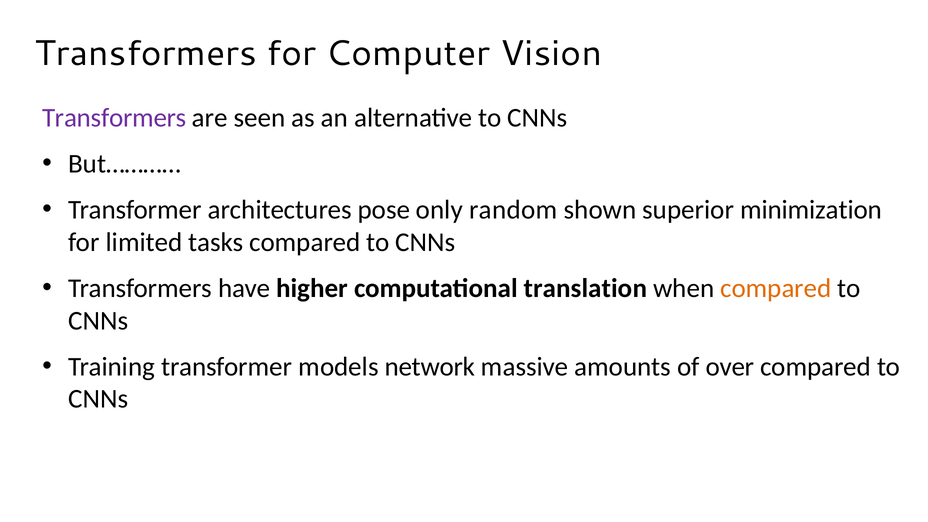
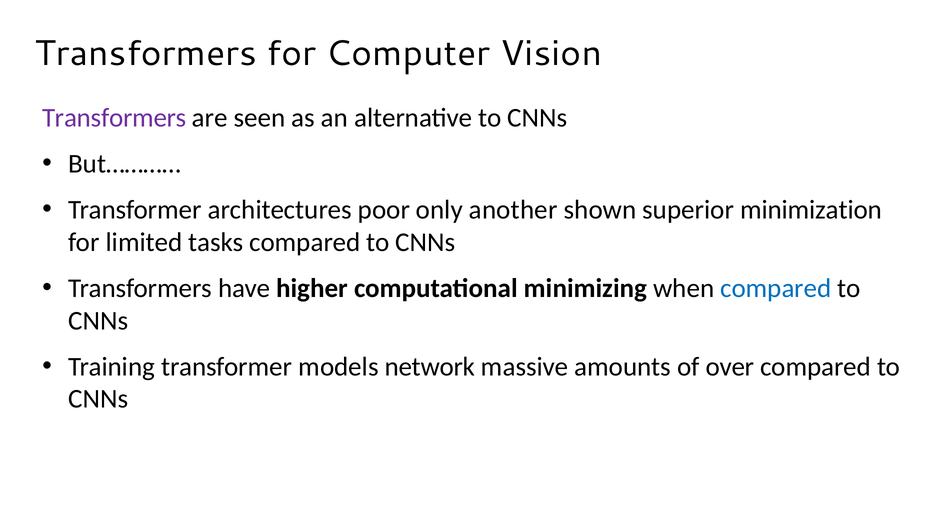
pose: pose -> poor
random: random -> another
translation: translation -> minimizing
compared at (776, 288) colour: orange -> blue
